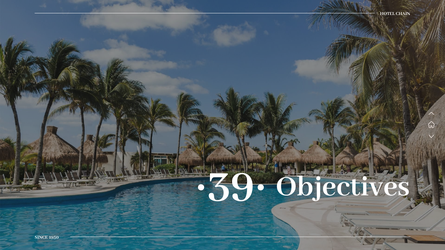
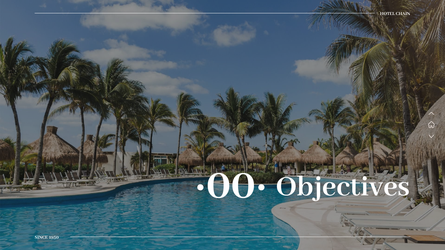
·39·: ·39· -> ·00·
